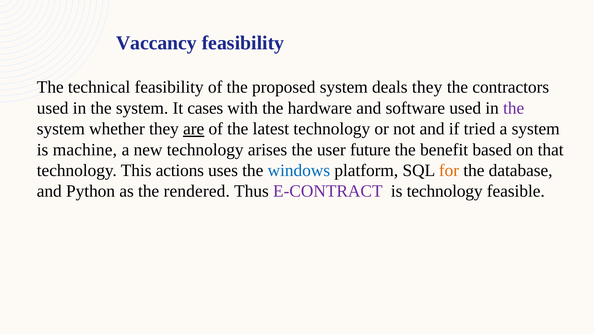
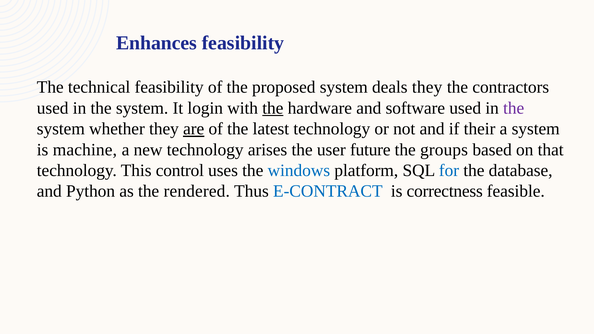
Vaccancy: Vaccancy -> Enhances
cases: cases -> login
the at (273, 108) underline: none -> present
tried: tried -> their
benefit: benefit -> groups
actions: actions -> control
for colour: orange -> blue
E-CONTRACT colour: purple -> blue
is technology: technology -> correctness
